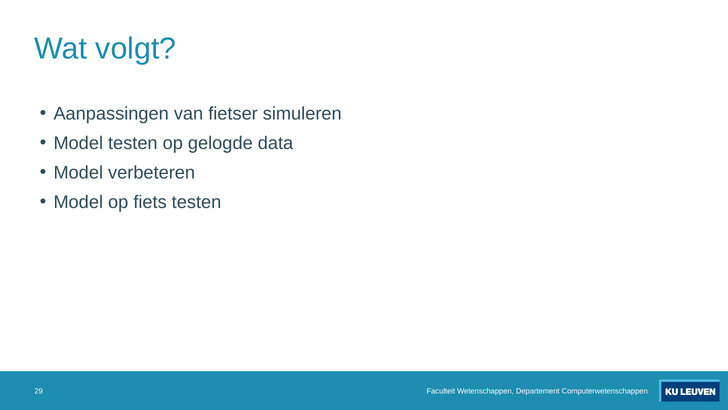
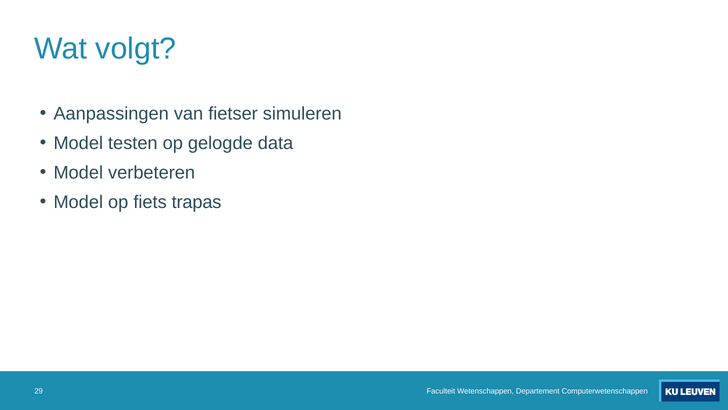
fiets testen: testen -> trapas
